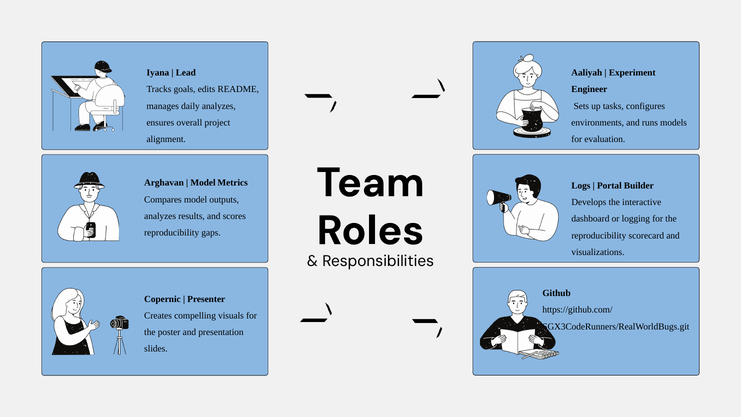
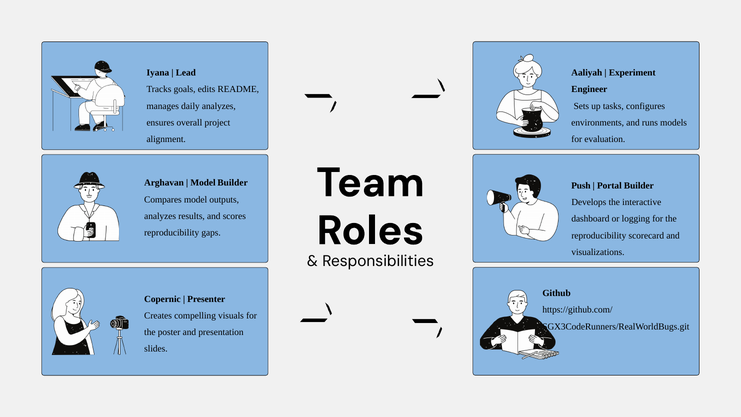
Model Metrics: Metrics -> Builder
Logs: Logs -> Push
